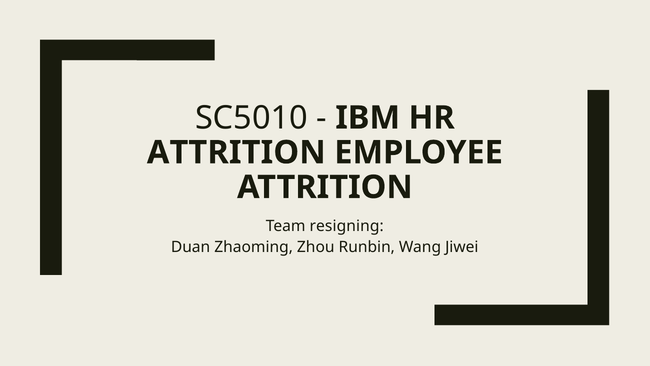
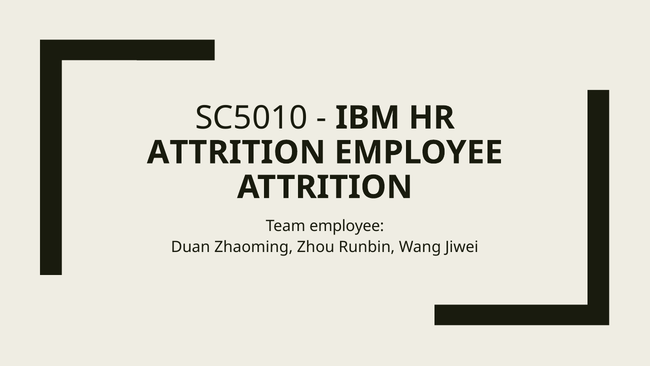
Team resigning: resigning -> employee
